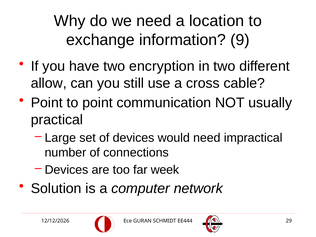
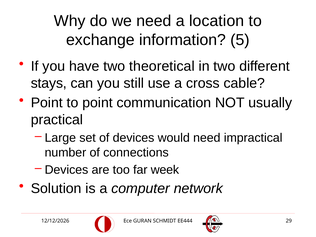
9: 9 -> 5
encryption: encryption -> theoretical
allow: allow -> stays
